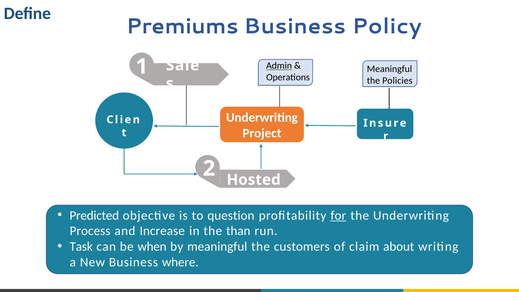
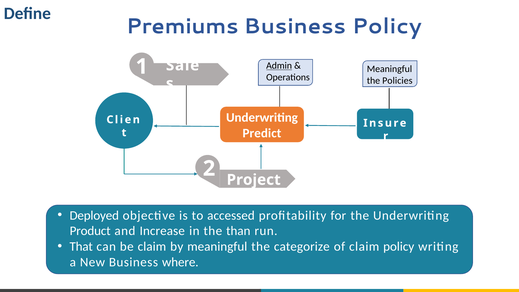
Project: Project -> Predict
Hosted: Hosted -> Project
Predicted: Predicted -> Deployed
question: question -> accessed
for underline: present -> none
Process: Process -> Product
Task: Task -> That
be when: when -> claim
customers: customers -> categorize
claim about: about -> policy
